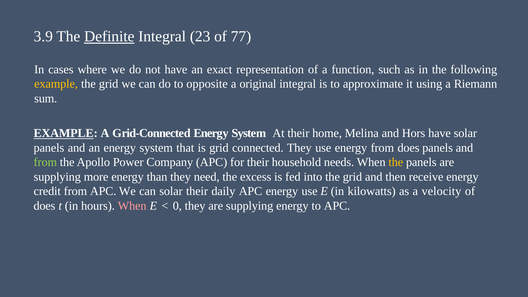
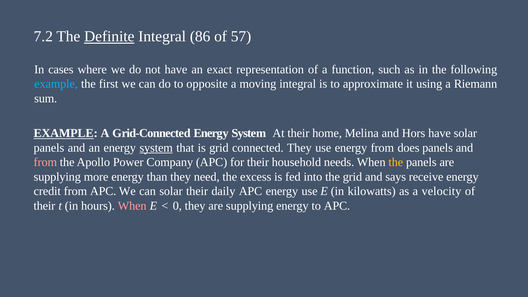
3.9: 3.9 -> 7.2
23: 23 -> 86
77: 77 -> 57
example at (56, 84) colour: yellow -> light blue
grid at (109, 84): grid -> first
original: original -> moving
system at (156, 148) underline: none -> present
from at (45, 162) colour: light green -> pink
then: then -> says
does at (44, 206): does -> their
